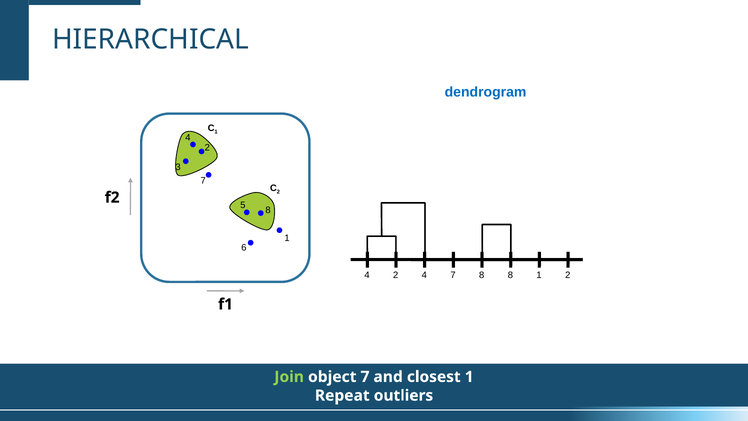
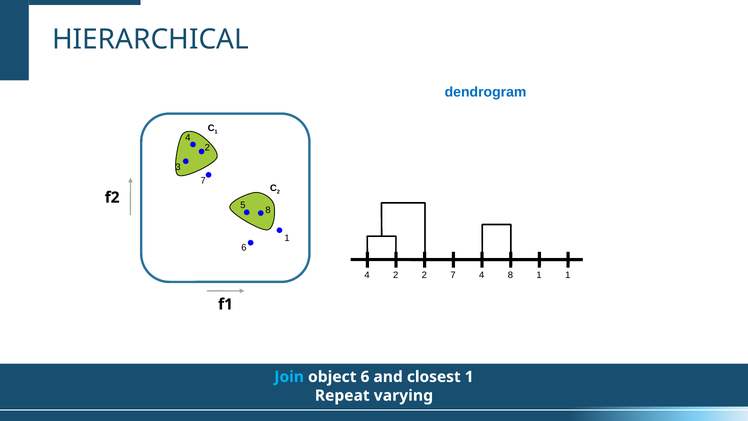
4 2 4: 4 -> 2
7 8: 8 -> 4
1 2: 2 -> 1
Join colour: light green -> light blue
object 7: 7 -> 6
outliers: outliers -> varying
